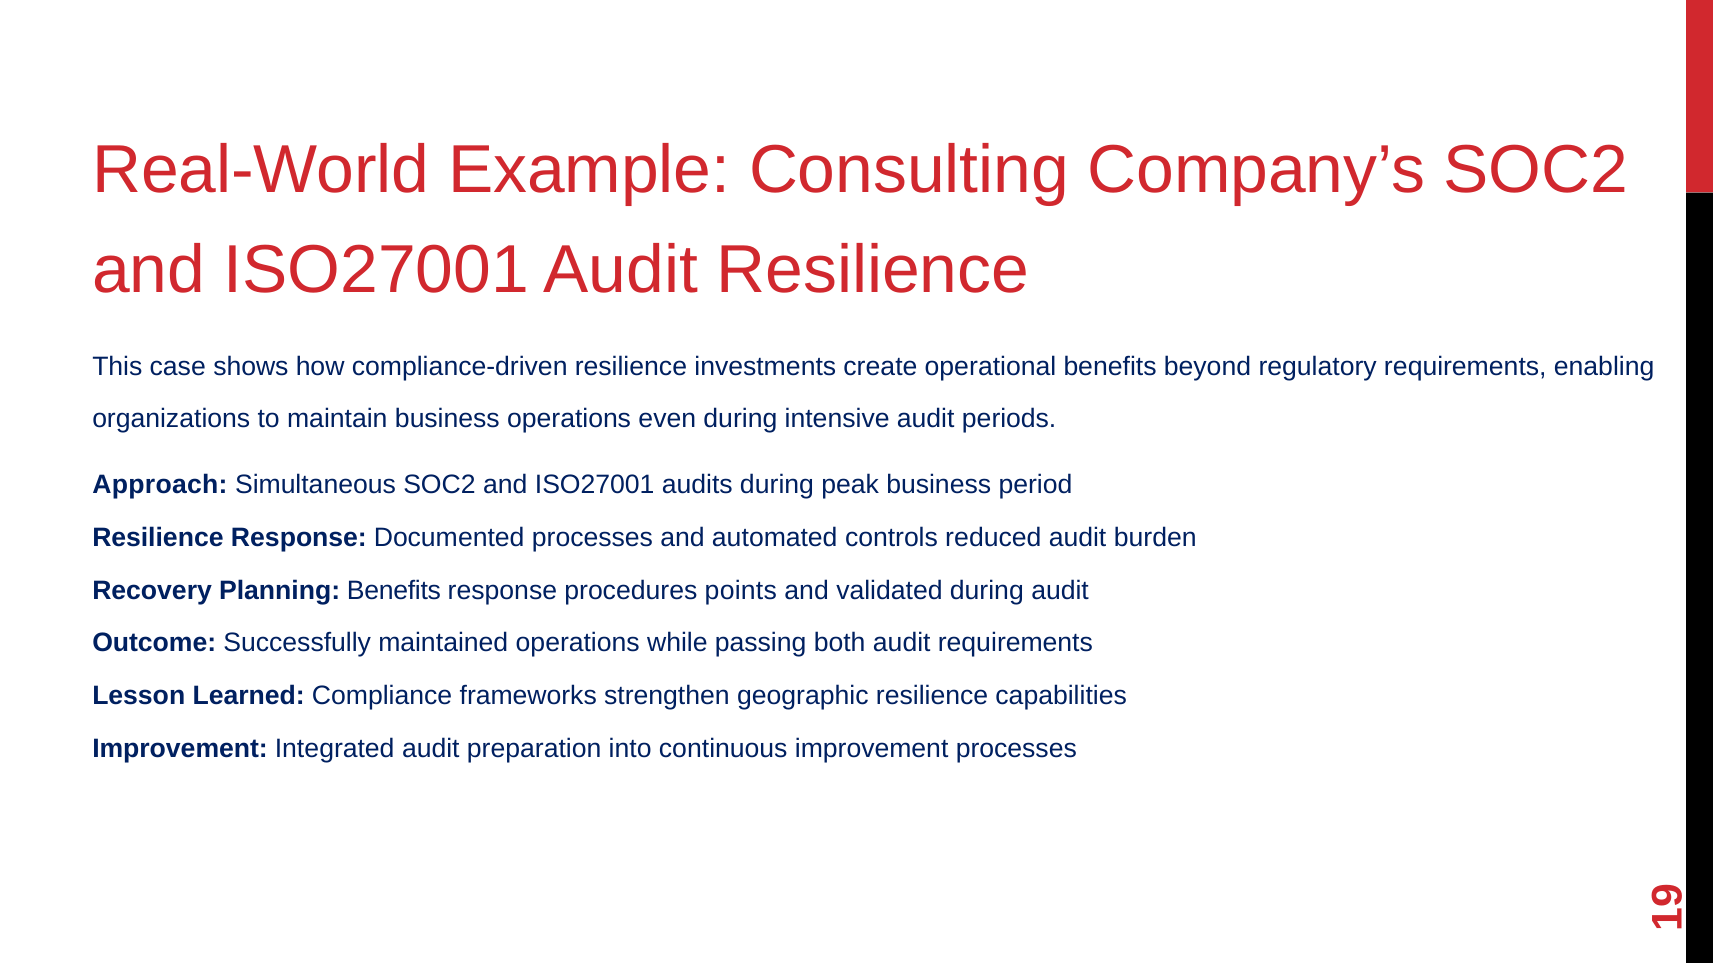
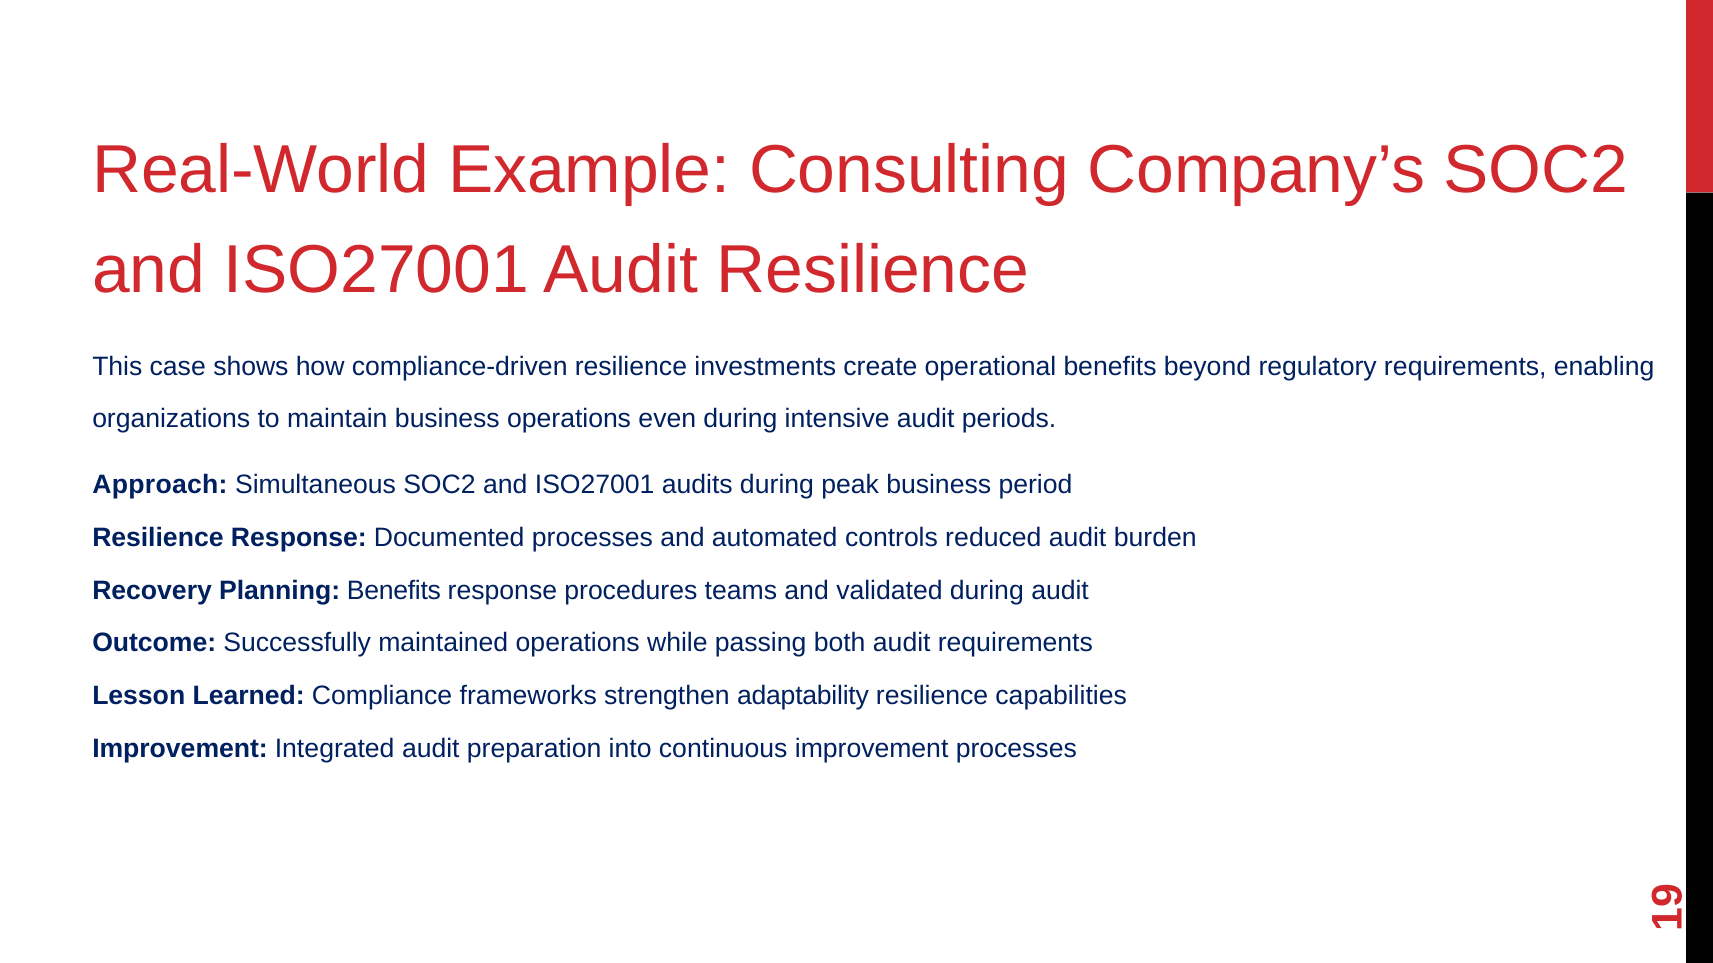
points: points -> teams
geographic: geographic -> adaptability
